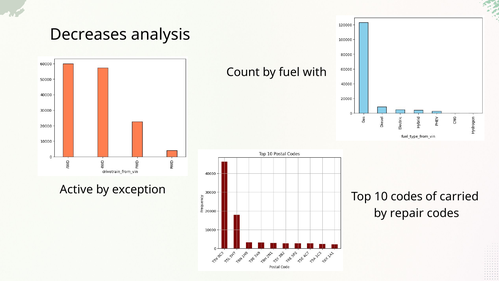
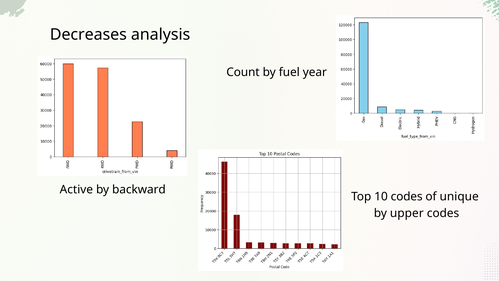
with: with -> year
exception: exception -> backward
carried: carried -> unique
repair: repair -> upper
